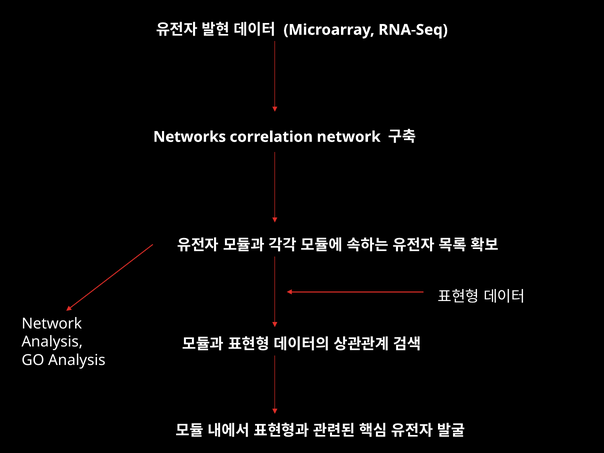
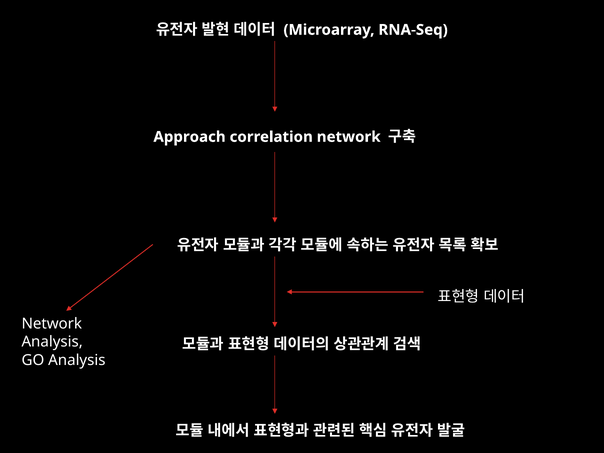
Networks: Networks -> Approach
